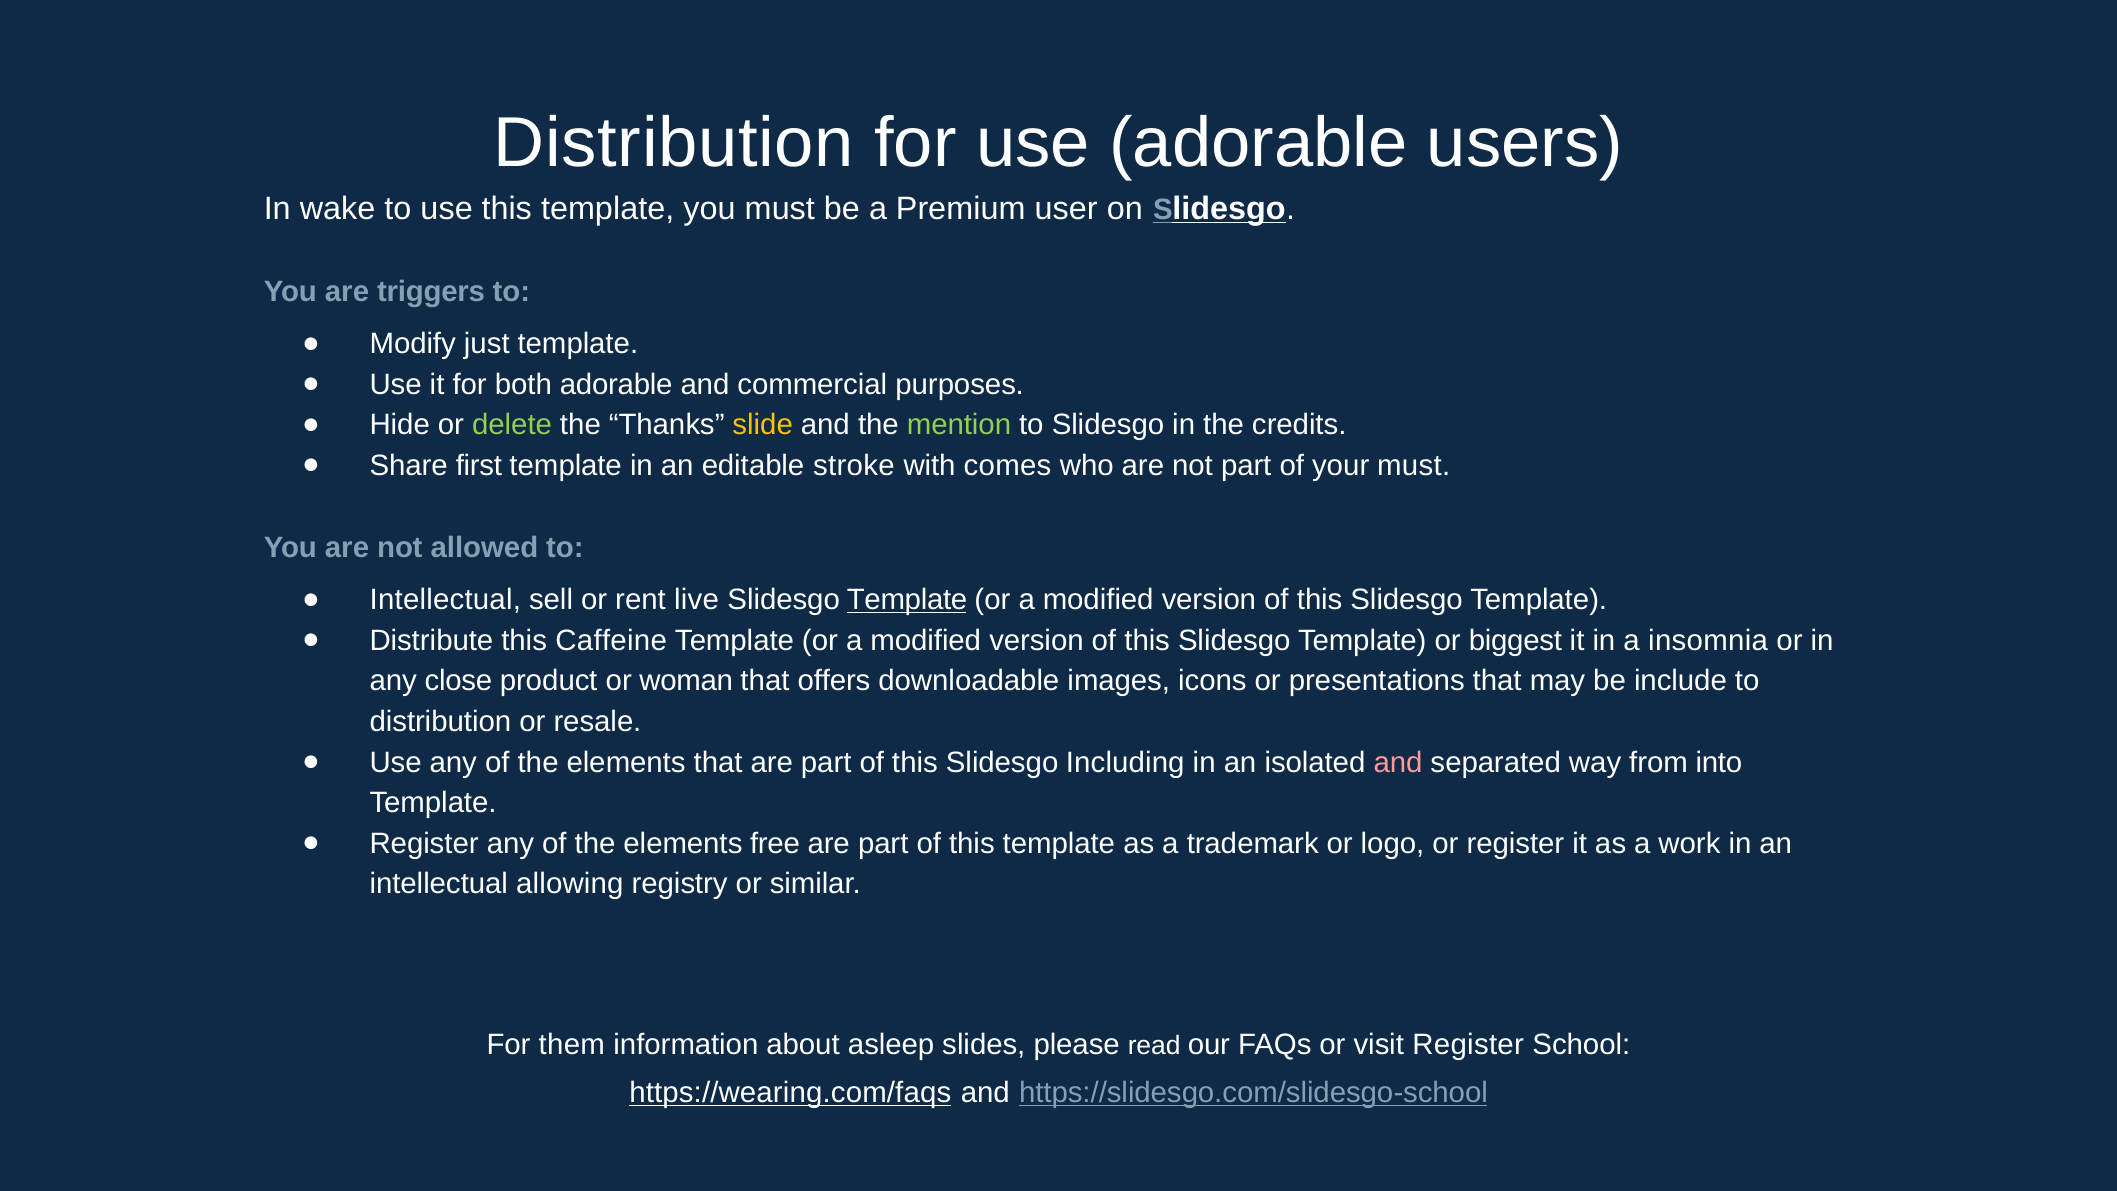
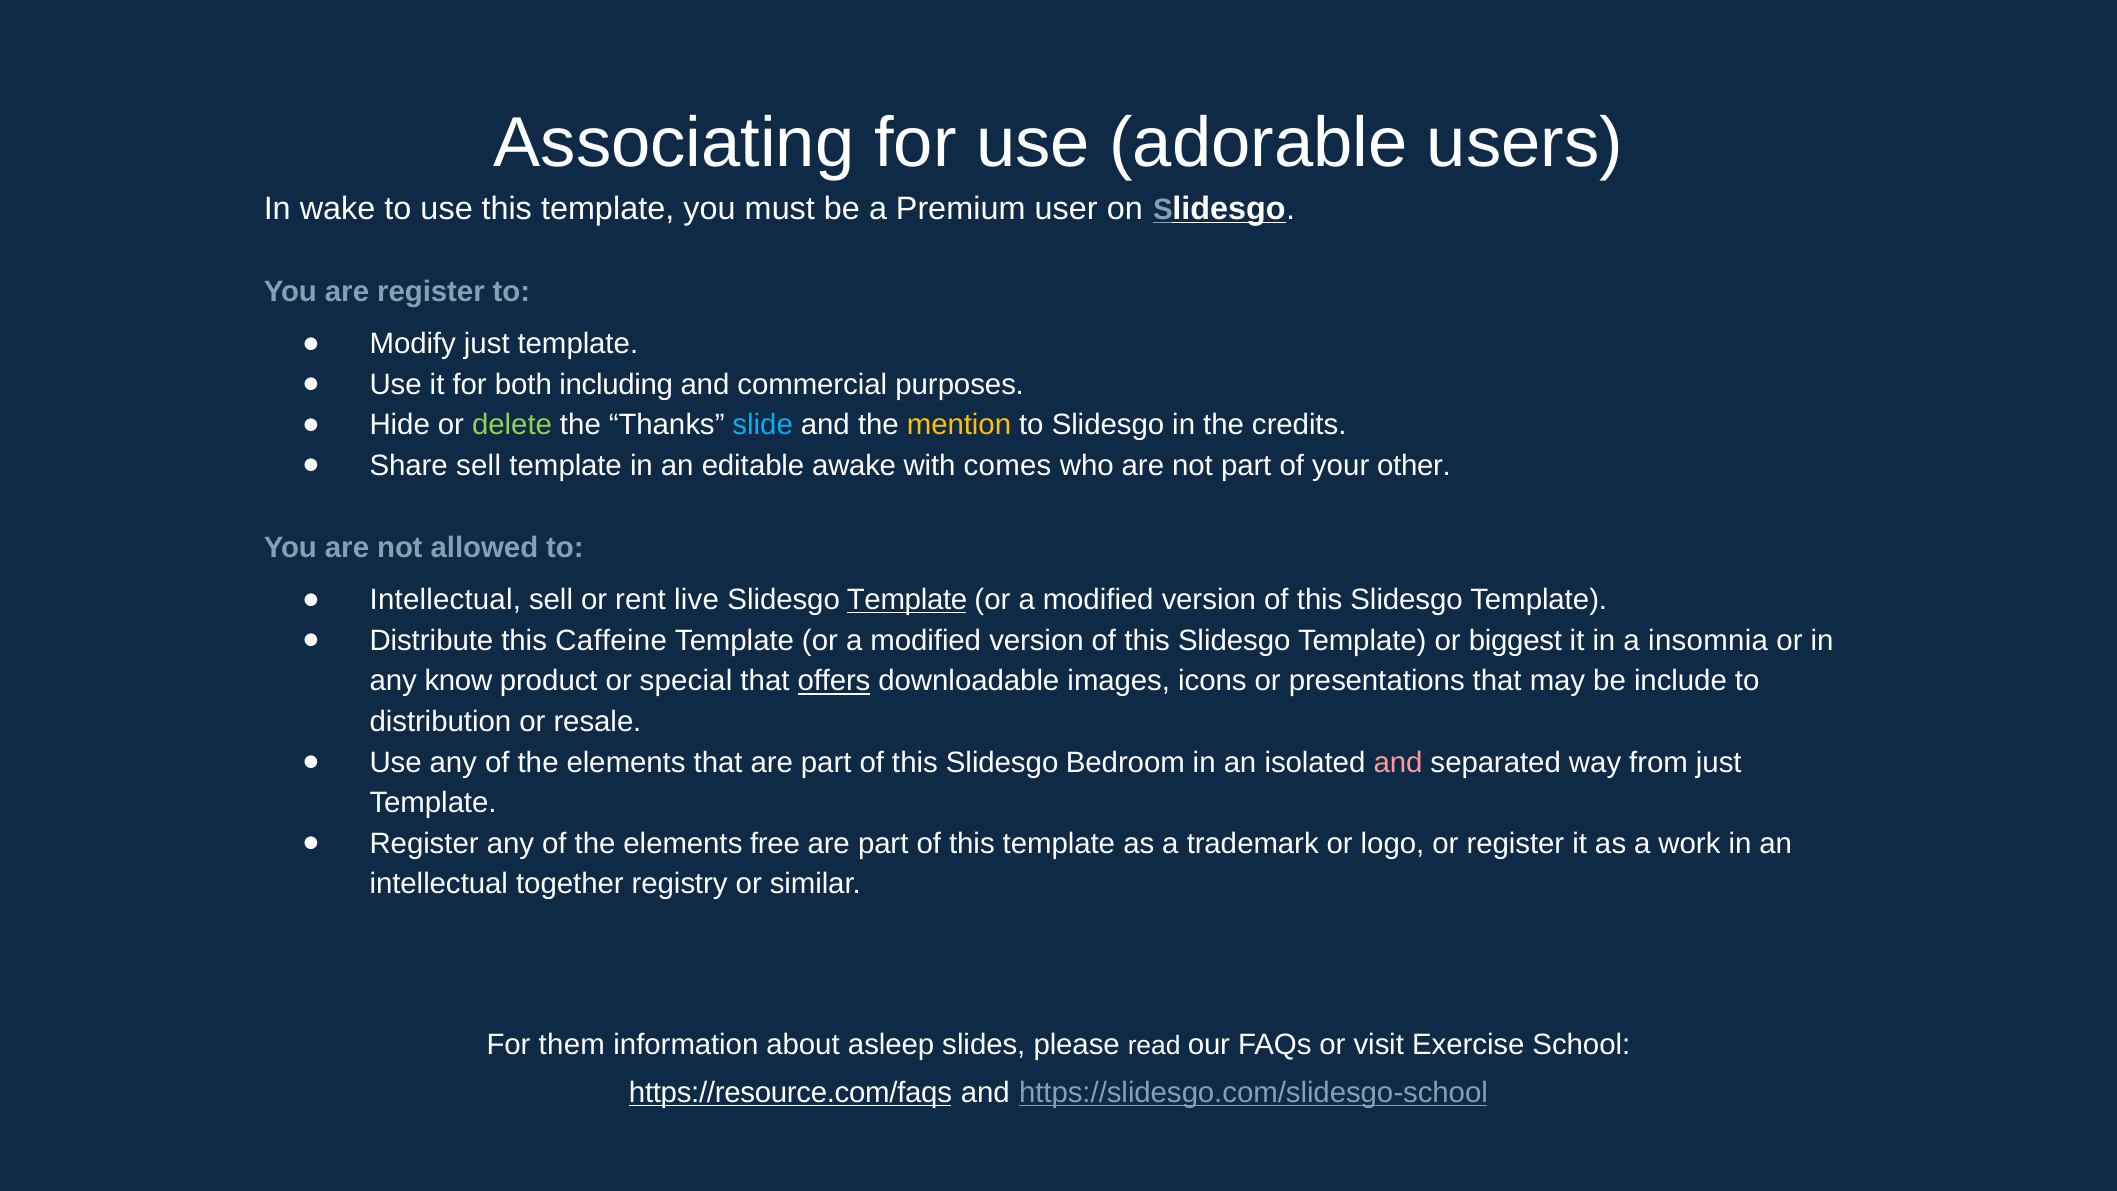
Distribution at (674, 143): Distribution -> Associating
are triggers: triggers -> register
both adorable: adorable -> including
slide colour: yellow -> light blue
mention colour: light green -> yellow
Share first: first -> sell
stroke: stroke -> awake
your must: must -> other
close: close -> know
woman: woman -> special
offers underline: none -> present
Including: Including -> Bedroom
from into: into -> just
allowing: allowing -> together
visit Register: Register -> Exercise
https://wearing.com/faqs: https://wearing.com/faqs -> https://resource.com/faqs
